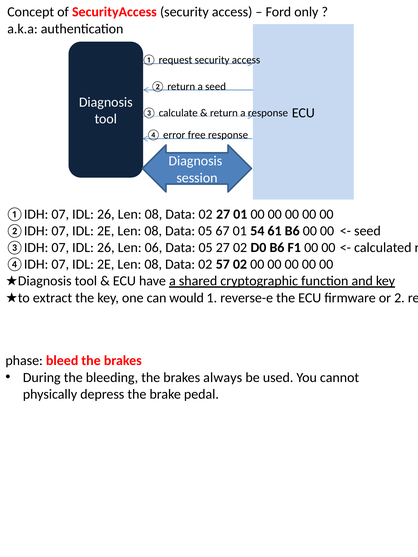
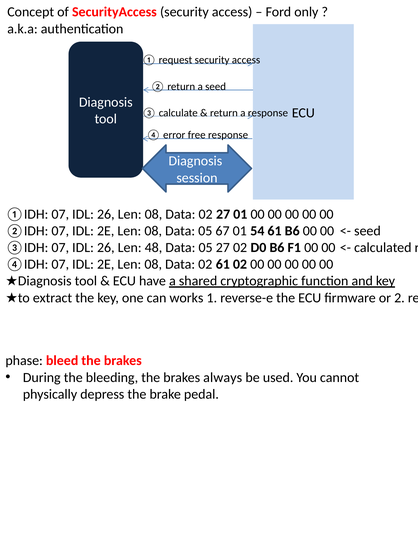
06: 06 -> 48
02 57: 57 -> 61
would: would -> works
